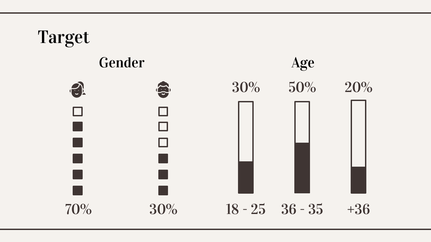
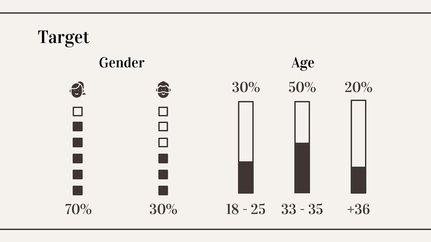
36: 36 -> 33
